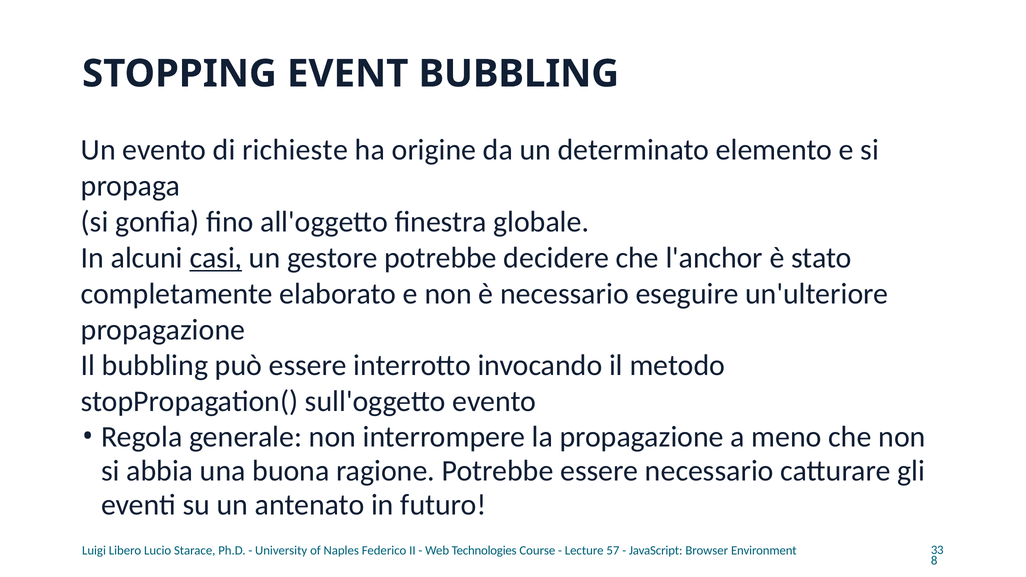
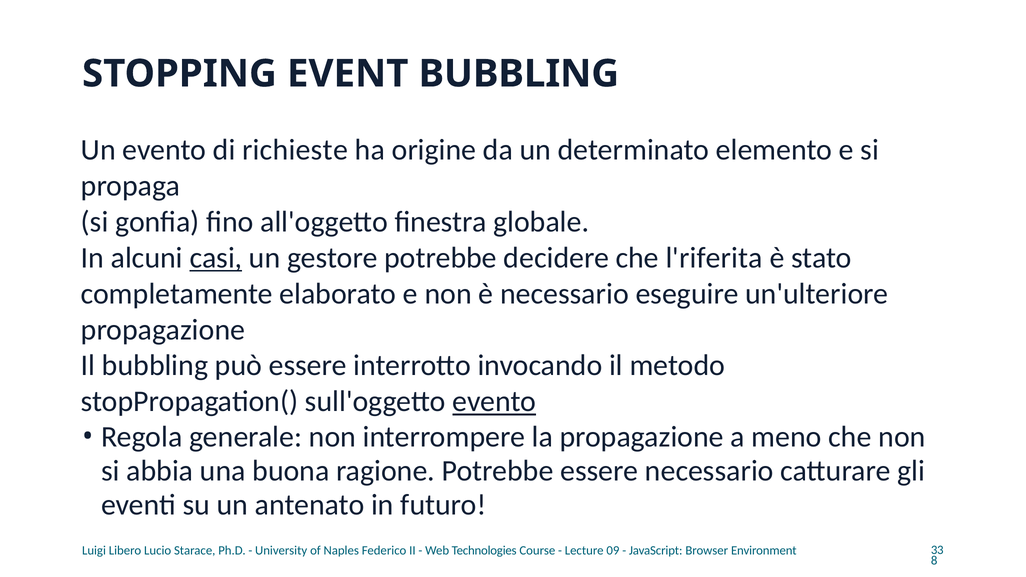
l'anchor: l'anchor -> l'riferita
evento at (494, 402) underline: none -> present
57: 57 -> 09
